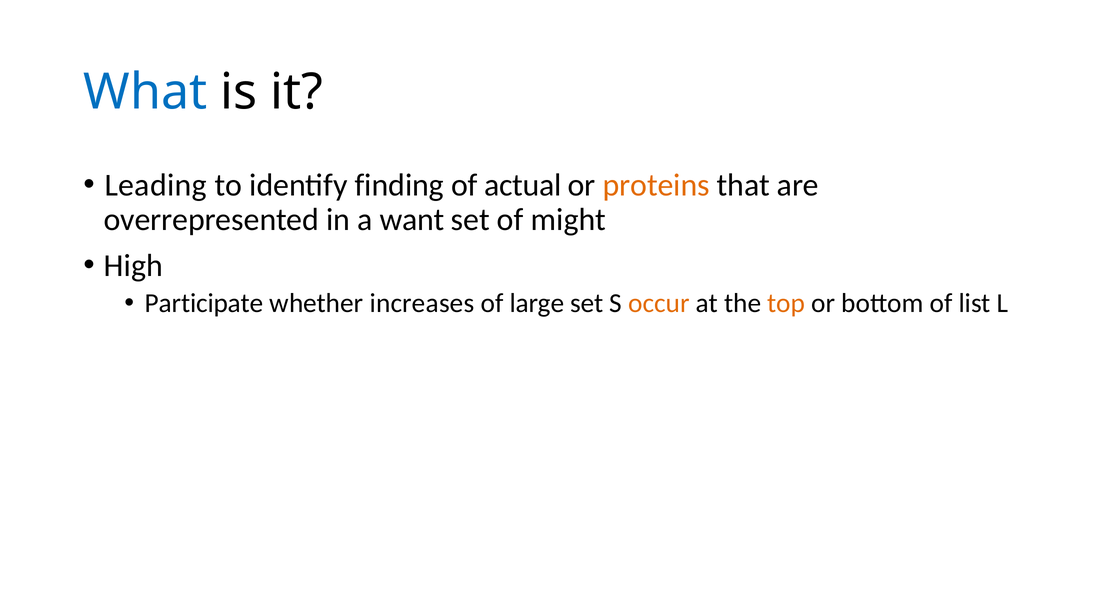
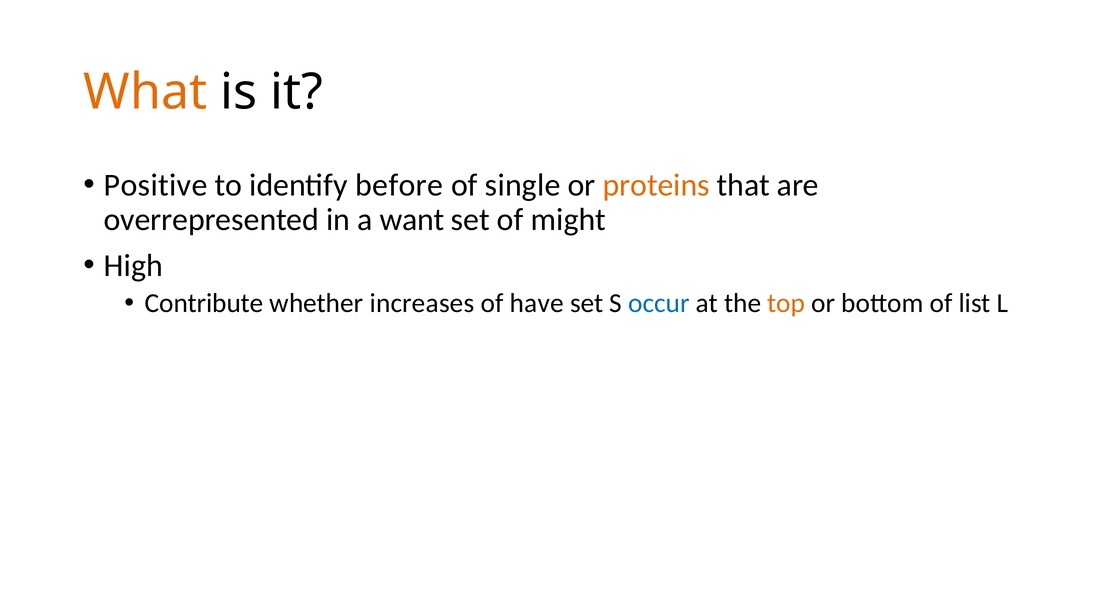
What colour: blue -> orange
Leading: Leading -> Positive
finding: finding -> before
actual: actual -> single
Participate: Participate -> Contribute
large: large -> have
occur colour: orange -> blue
